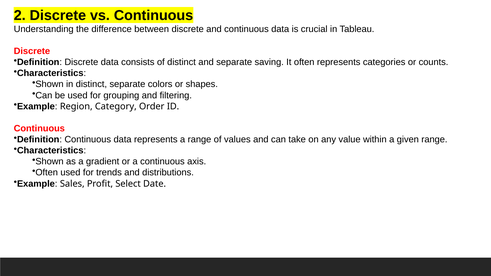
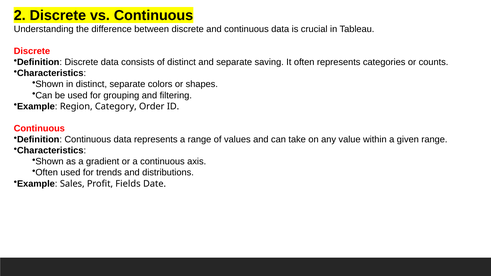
Select: Select -> Fields
